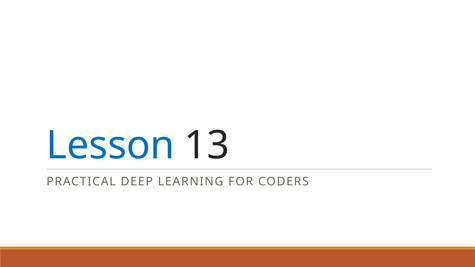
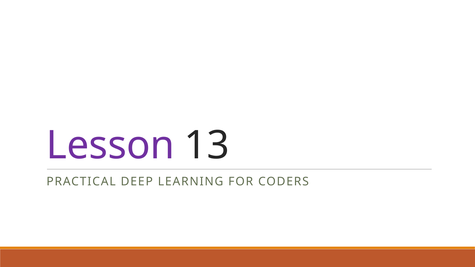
Lesson colour: blue -> purple
